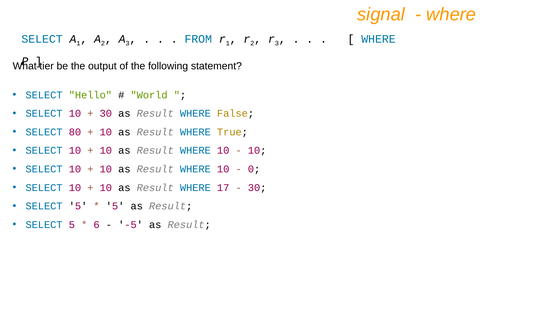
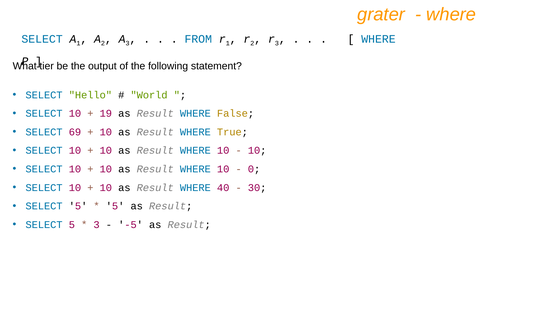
signal: signal -> grater
30 at (106, 113): 30 -> 19
80: 80 -> 69
17: 17 -> 40
6 at (97, 225): 6 -> 3
